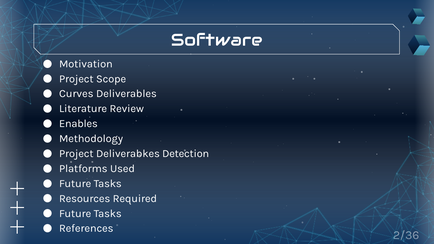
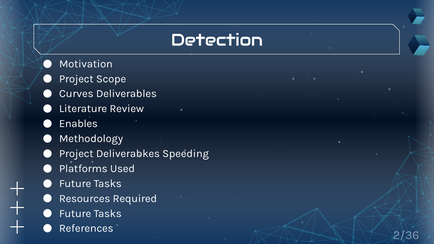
Software: Software -> Detection
Detection: Detection -> Speeding
